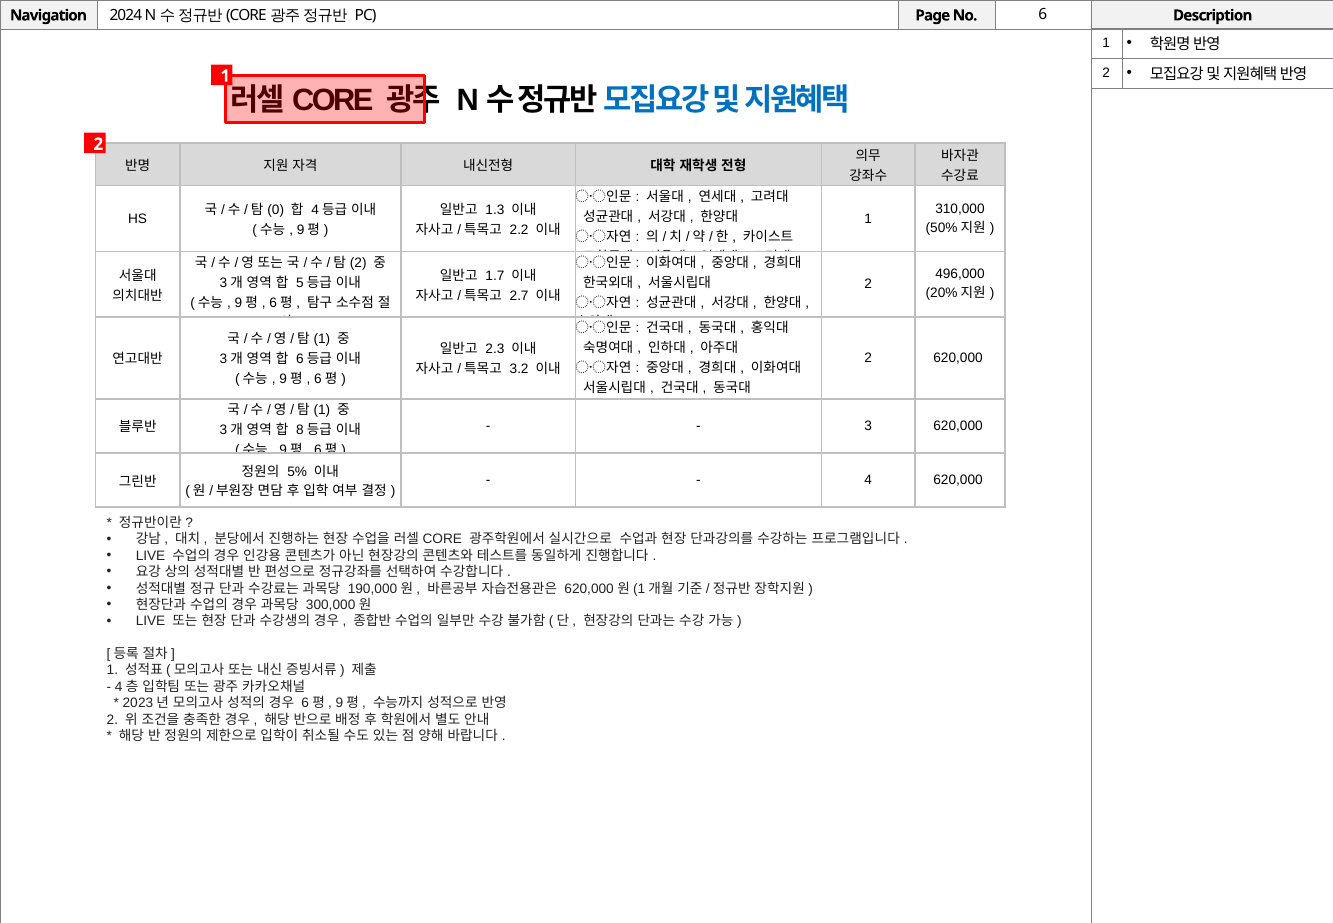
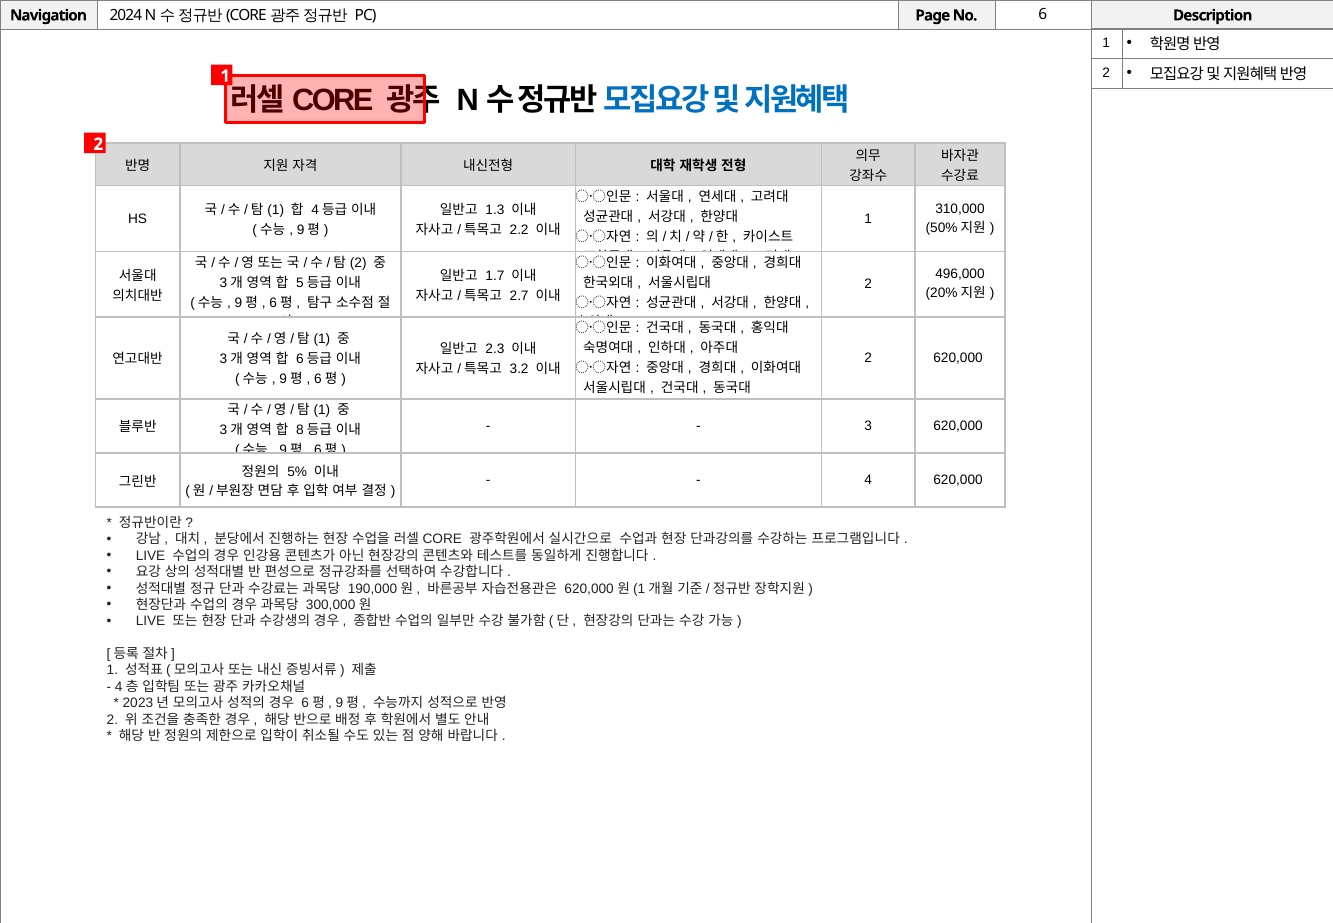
0 at (276, 210): 0 -> 1
